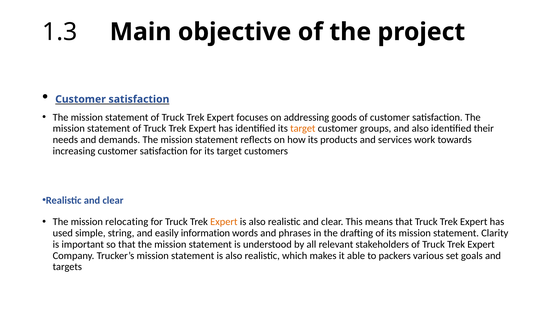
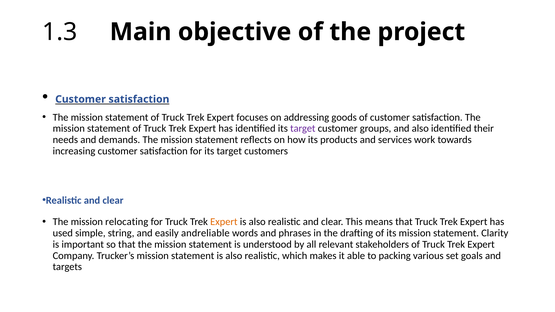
target at (303, 129) colour: orange -> purple
information: information -> andreliable
packers: packers -> packing
